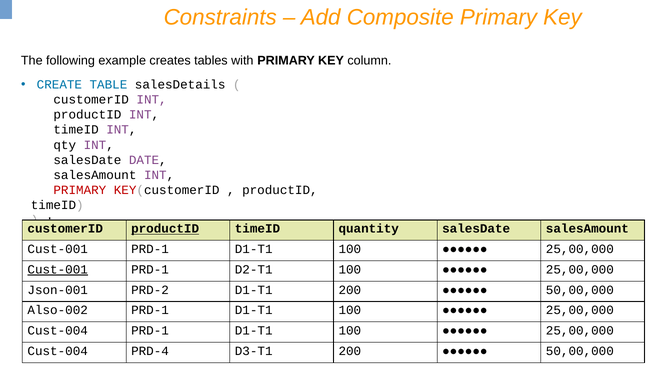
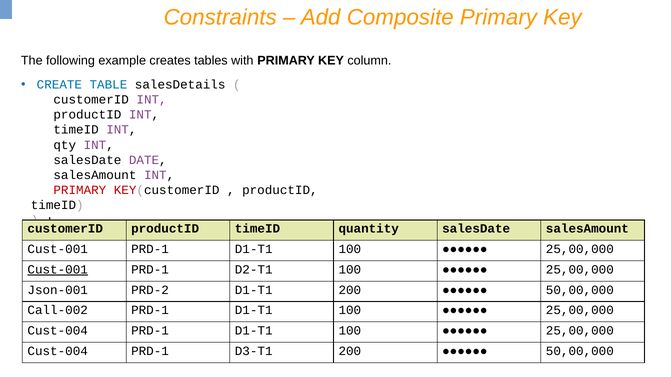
productID at (165, 229) underline: present -> none
Also-002: Also-002 -> Call-002
PRD-4 at (150, 352): PRD-4 -> PRD-1
